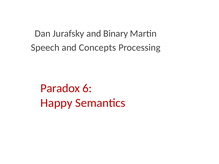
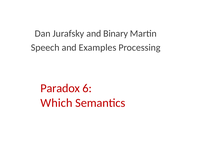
Concepts: Concepts -> Examples
Happy: Happy -> Which
